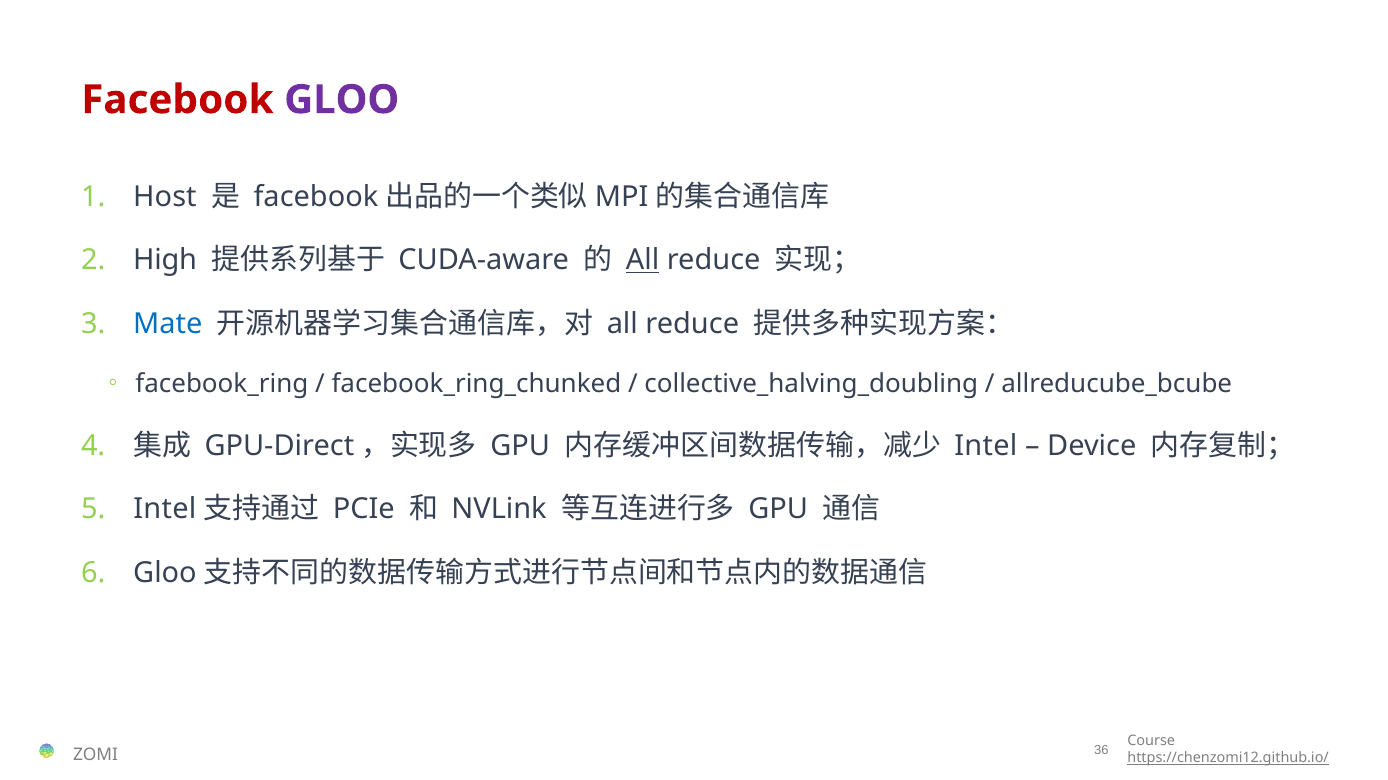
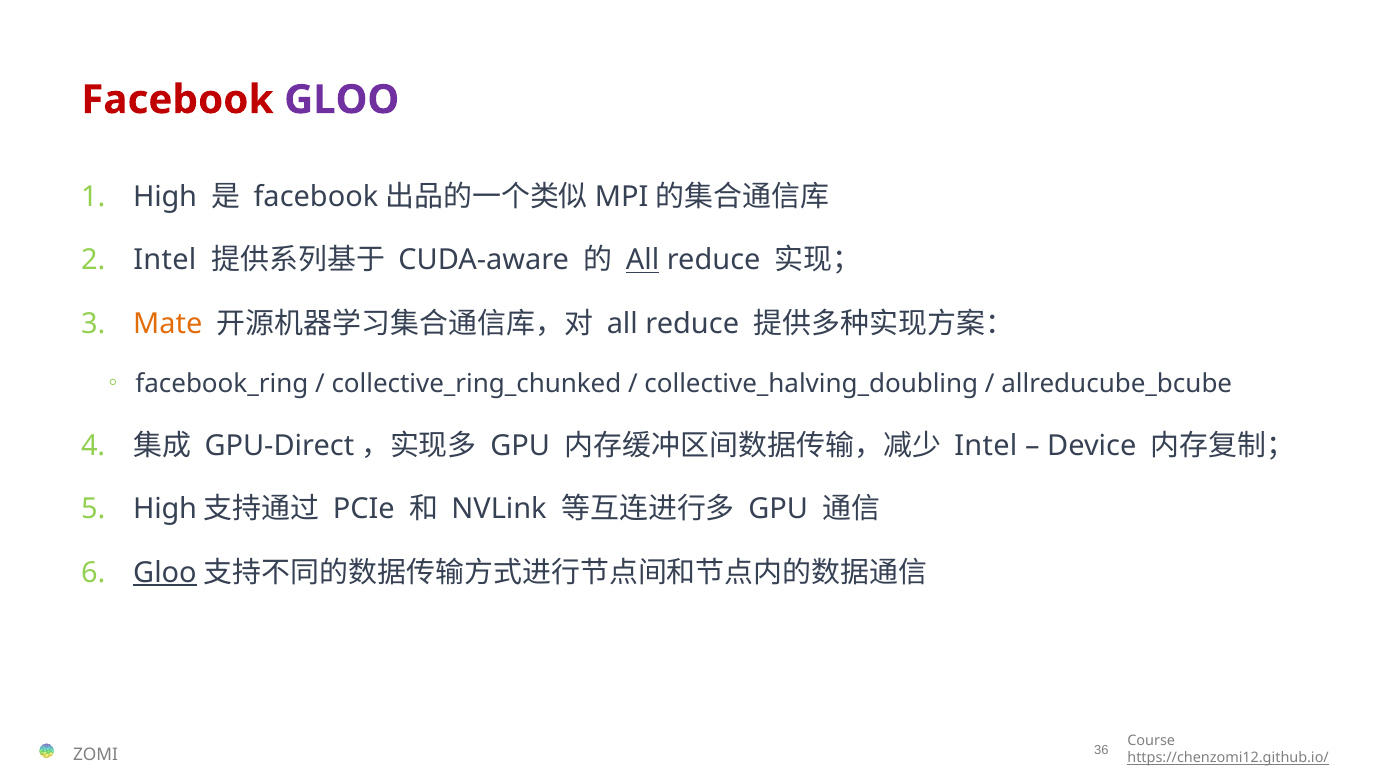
Host at (165, 197): Host -> High
High at (165, 260): High -> Intel
Mate colour: blue -> orange
facebook_ring_chunked: facebook_ring_chunked -> collective_ring_chunked
Intel at (165, 509): Intel -> High
Gloo at (165, 573) underline: none -> present
